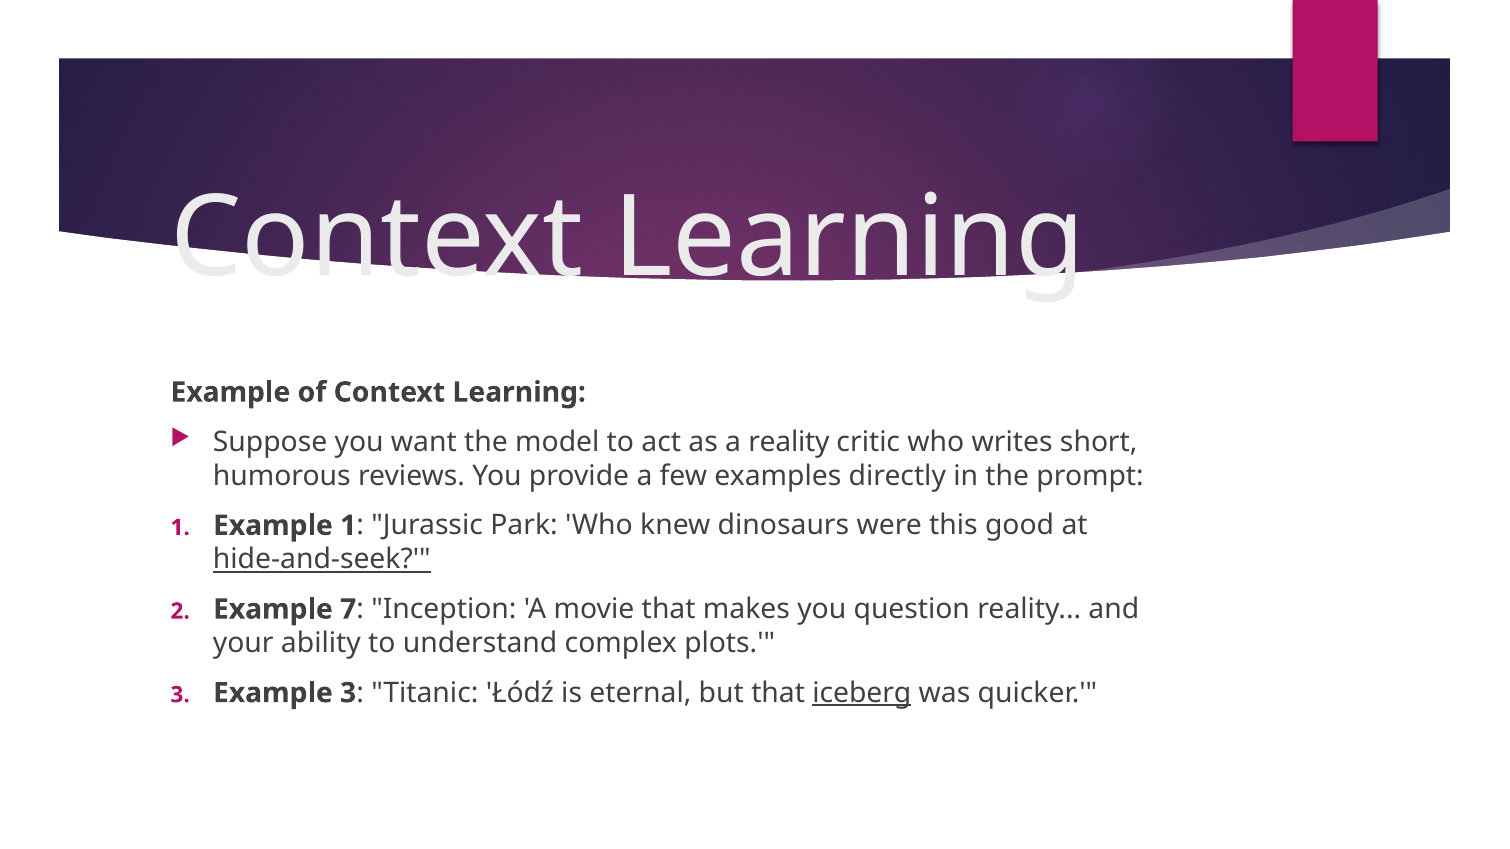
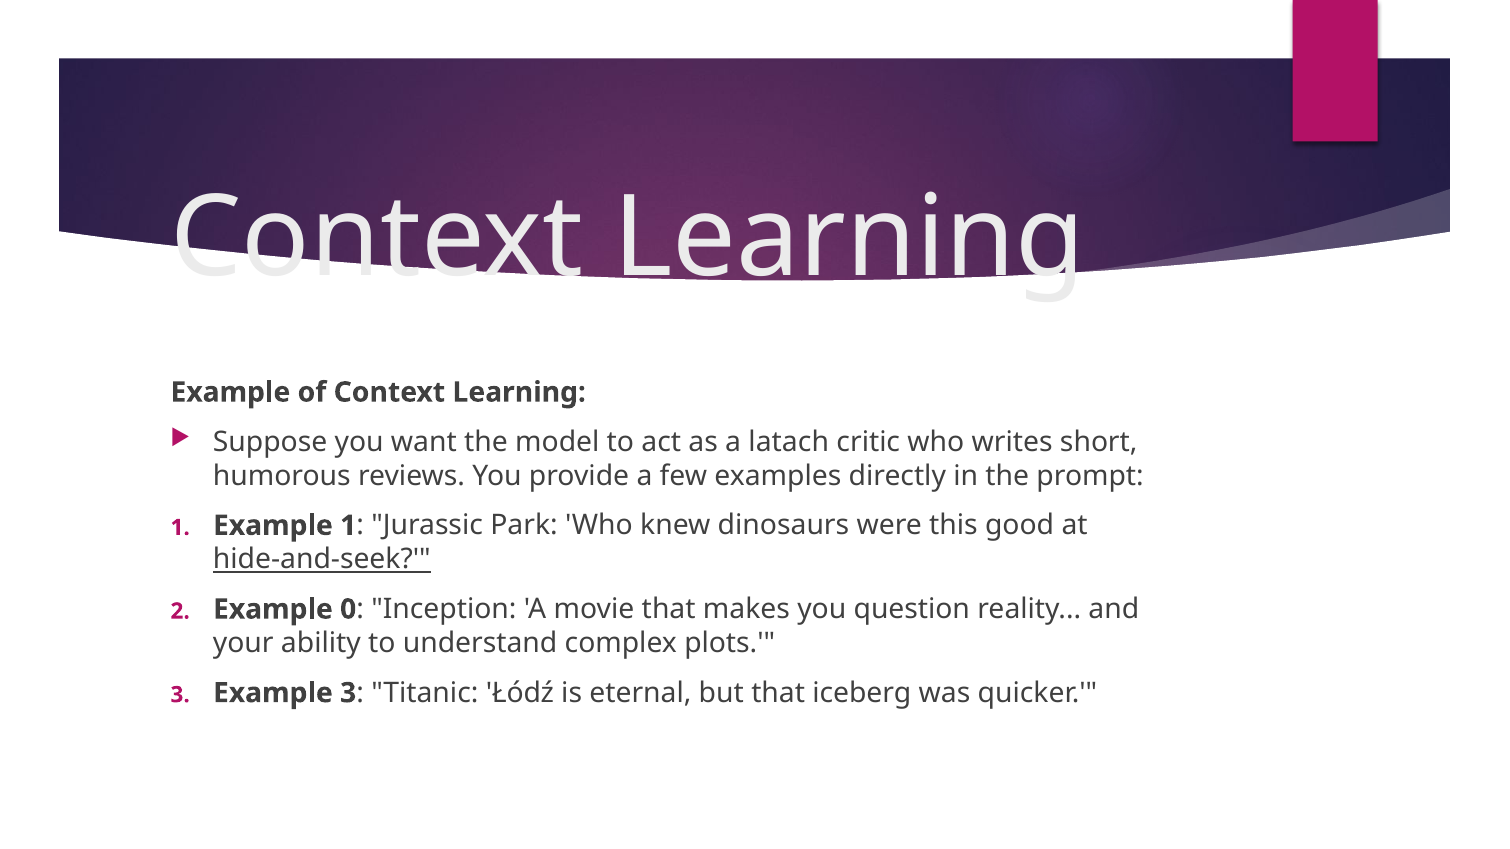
a reality: reality -> latach
7: 7 -> 0
iceberg underline: present -> none
